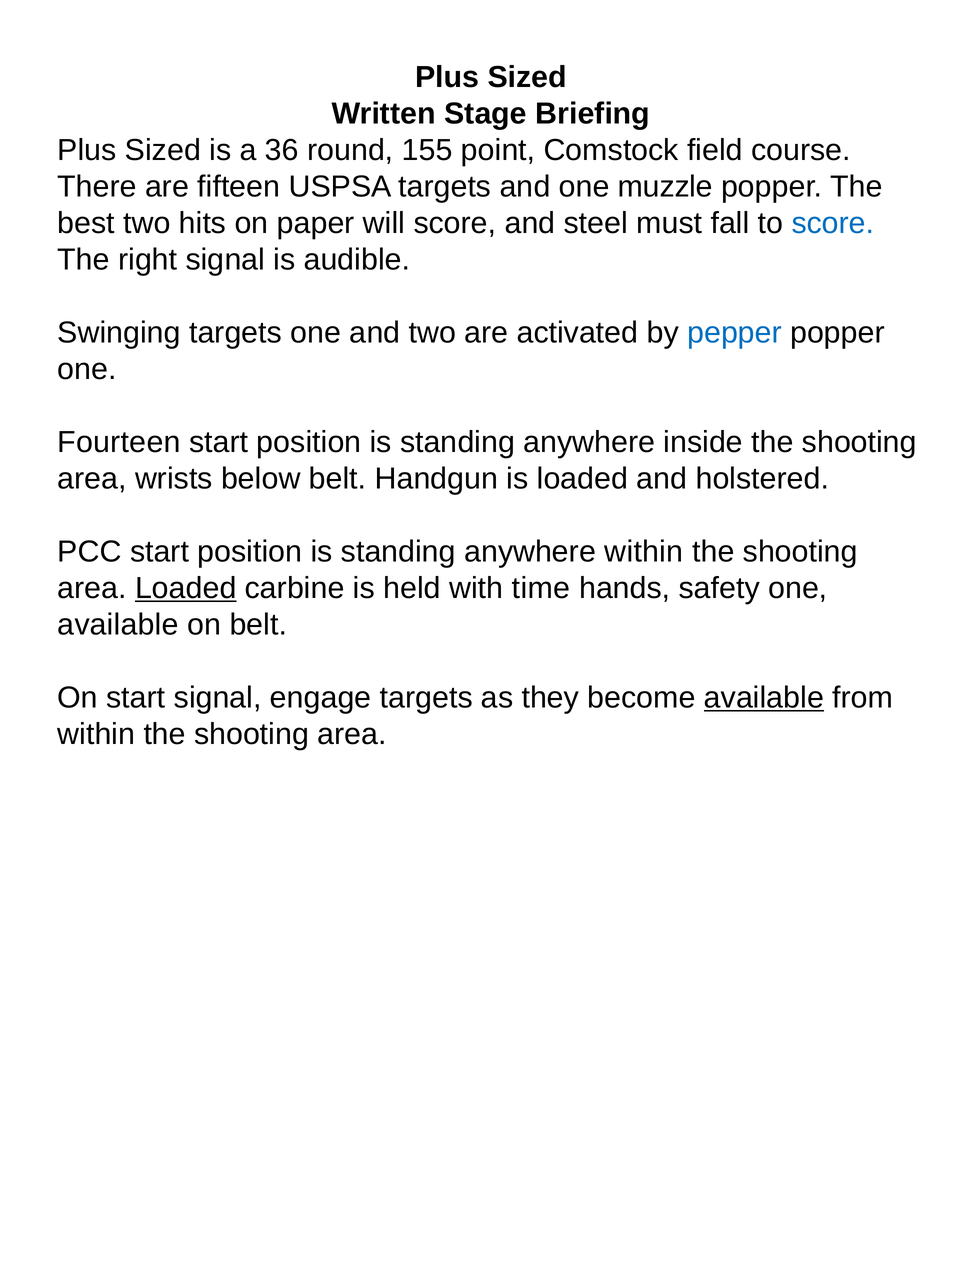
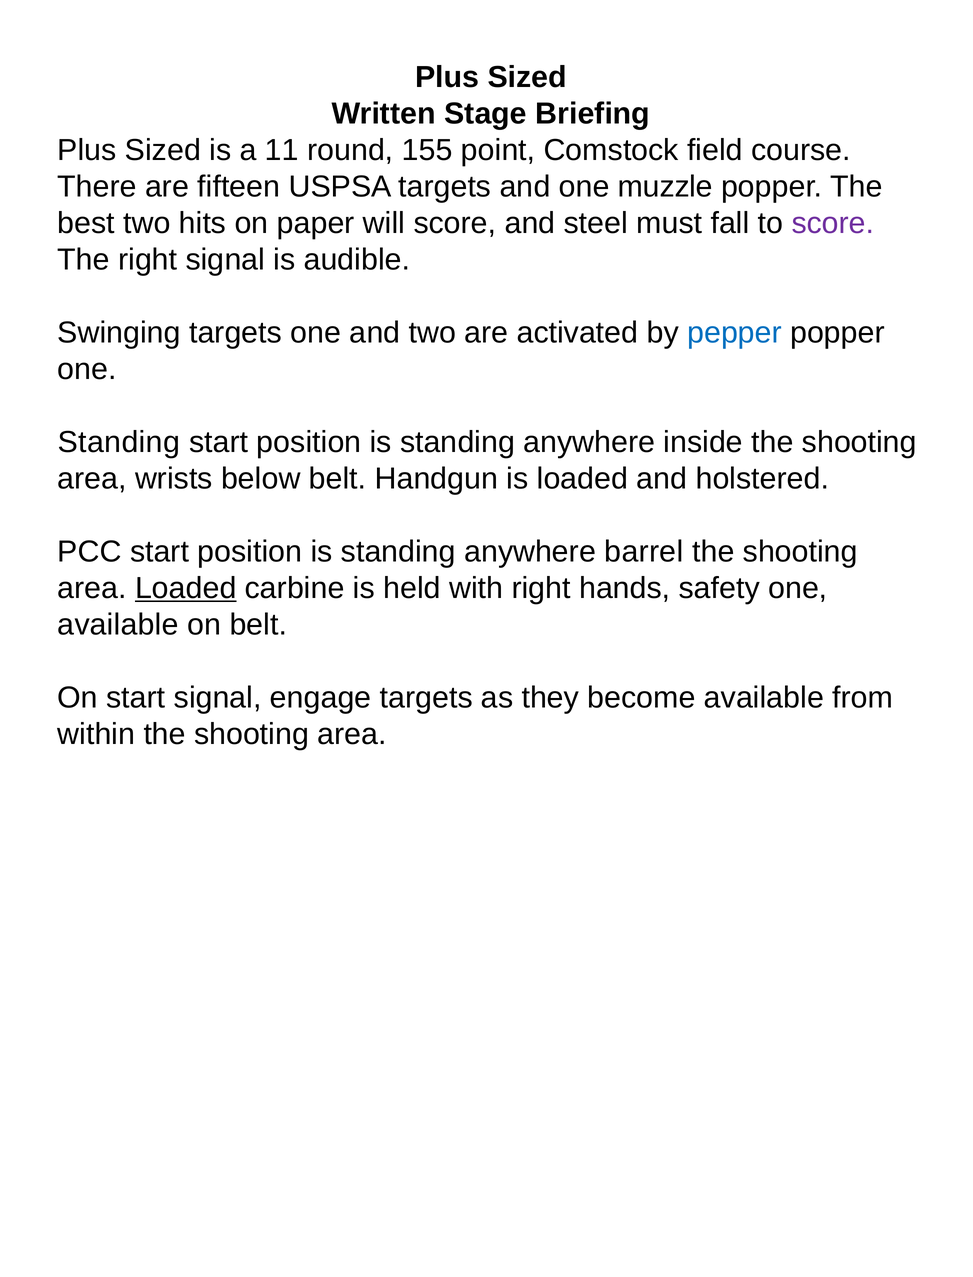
36: 36 -> 11
score at (833, 223) colour: blue -> purple
Fourteen at (119, 442): Fourteen -> Standing
anywhere within: within -> barrel
with time: time -> right
available at (764, 698) underline: present -> none
